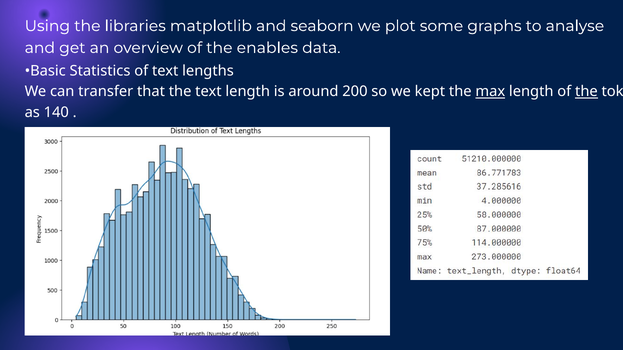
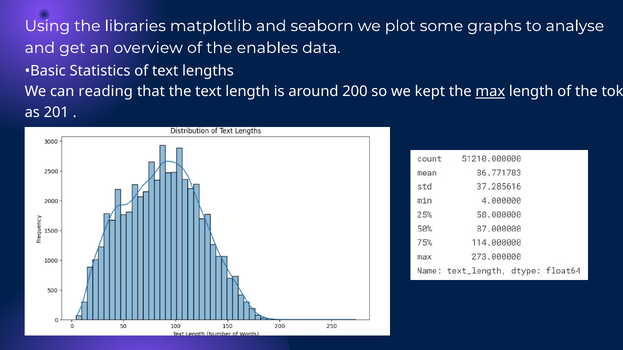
transfer: transfer -> reading
the at (586, 92) underline: present -> none
140: 140 -> 201
